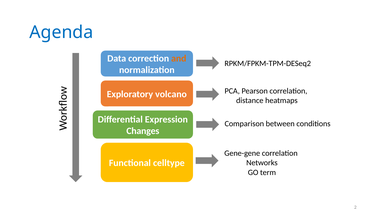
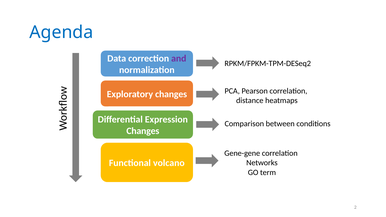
and colour: orange -> purple
Exploratory volcano: volcano -> changes
celltype: celltype -> volcano
